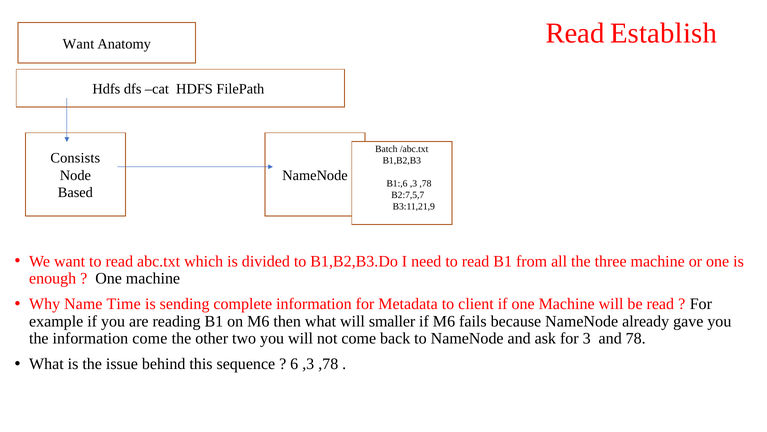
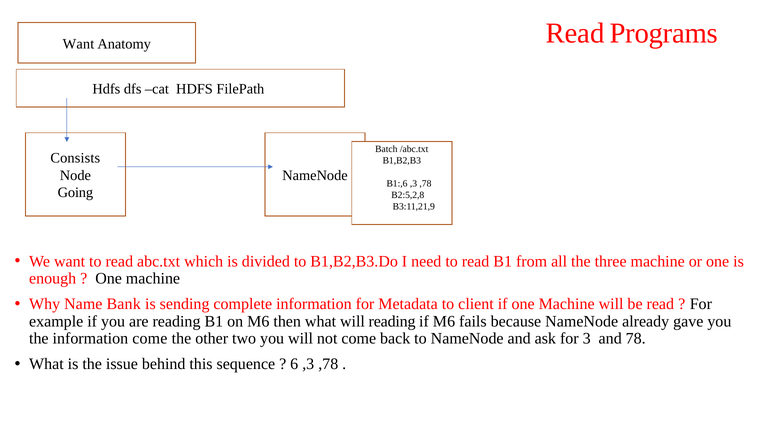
Establish: Establish -> Programs
Based: Based -> Going
B2:7,5,7: B2:7,5,7 -> B2:5,2,8
Time: Time -> Bank
will smaller: smaller -> reading
